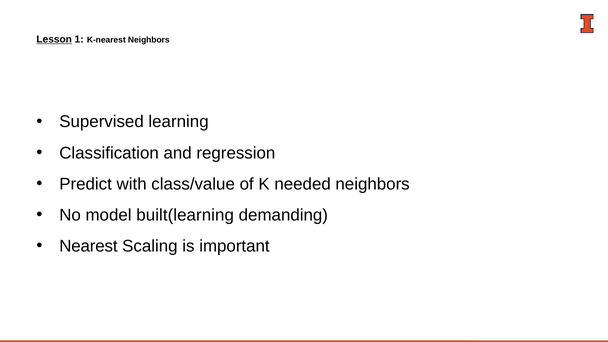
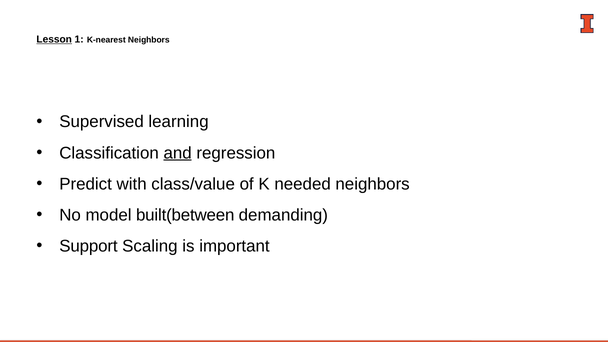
and underline: none -> present
built(learning: built(learning -> built(between
Nearest: Nearest -> Support
